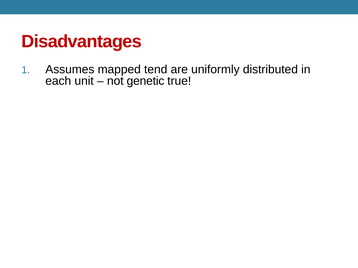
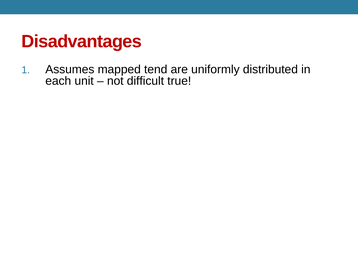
genetic: genetic -> difficult
